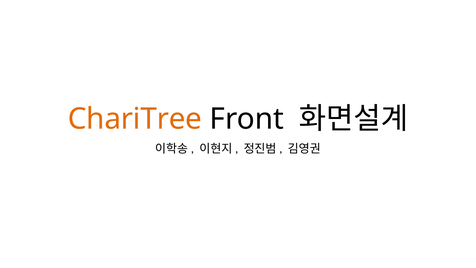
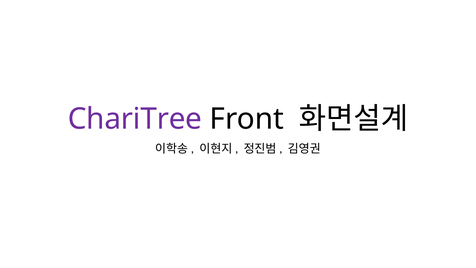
ChariTree colour: orange -> purple
